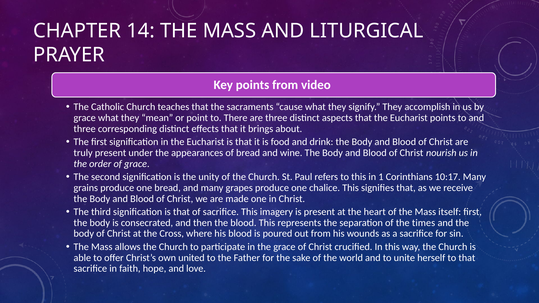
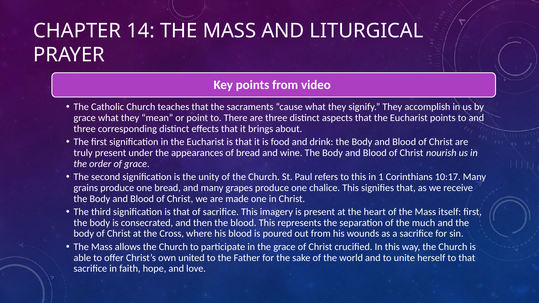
times: times -> much
